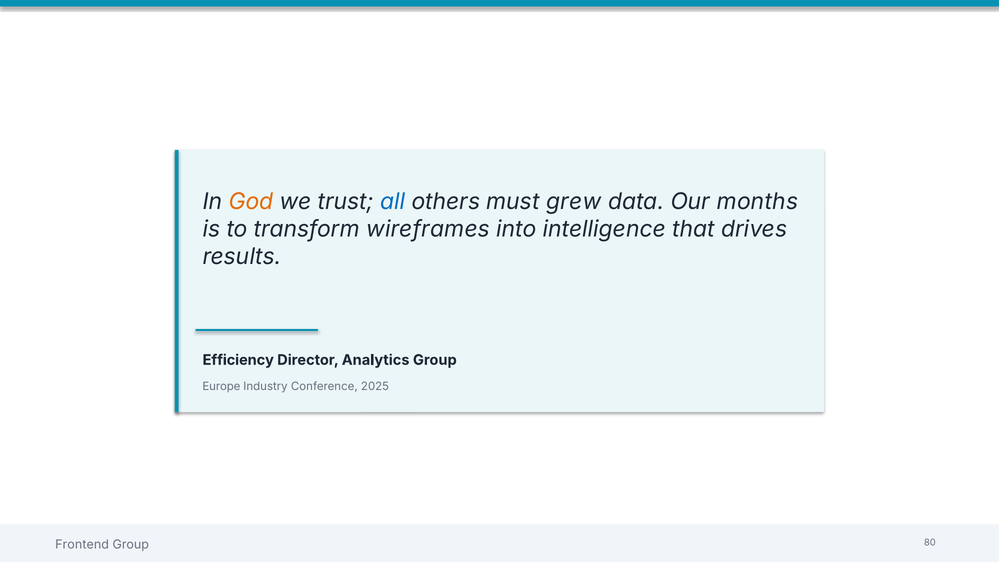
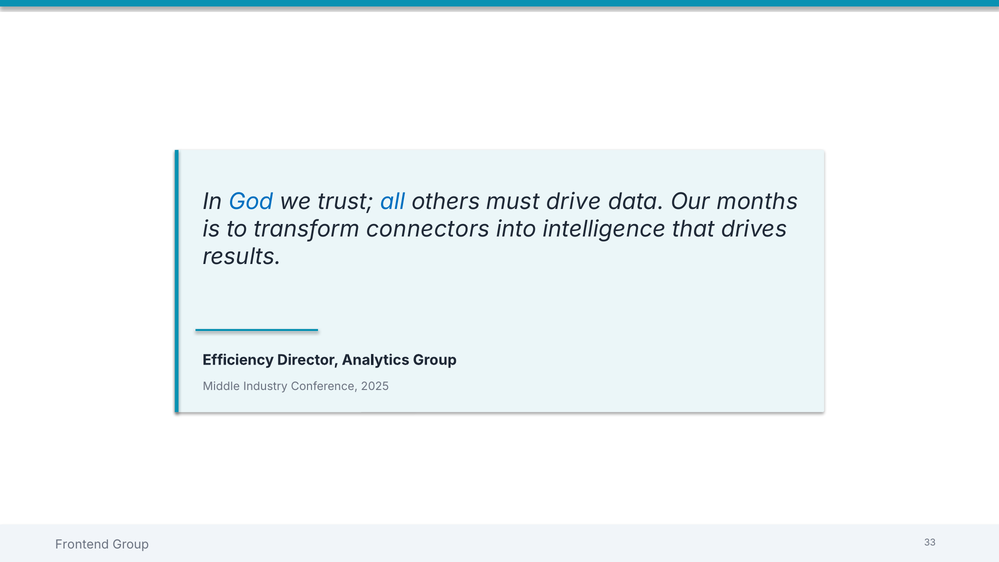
God colour: orange -> blue
grew: grew -> drive
wireframes: wireframes -> connectors
Europe: Europe -> Middle
80: 80 -> 33
